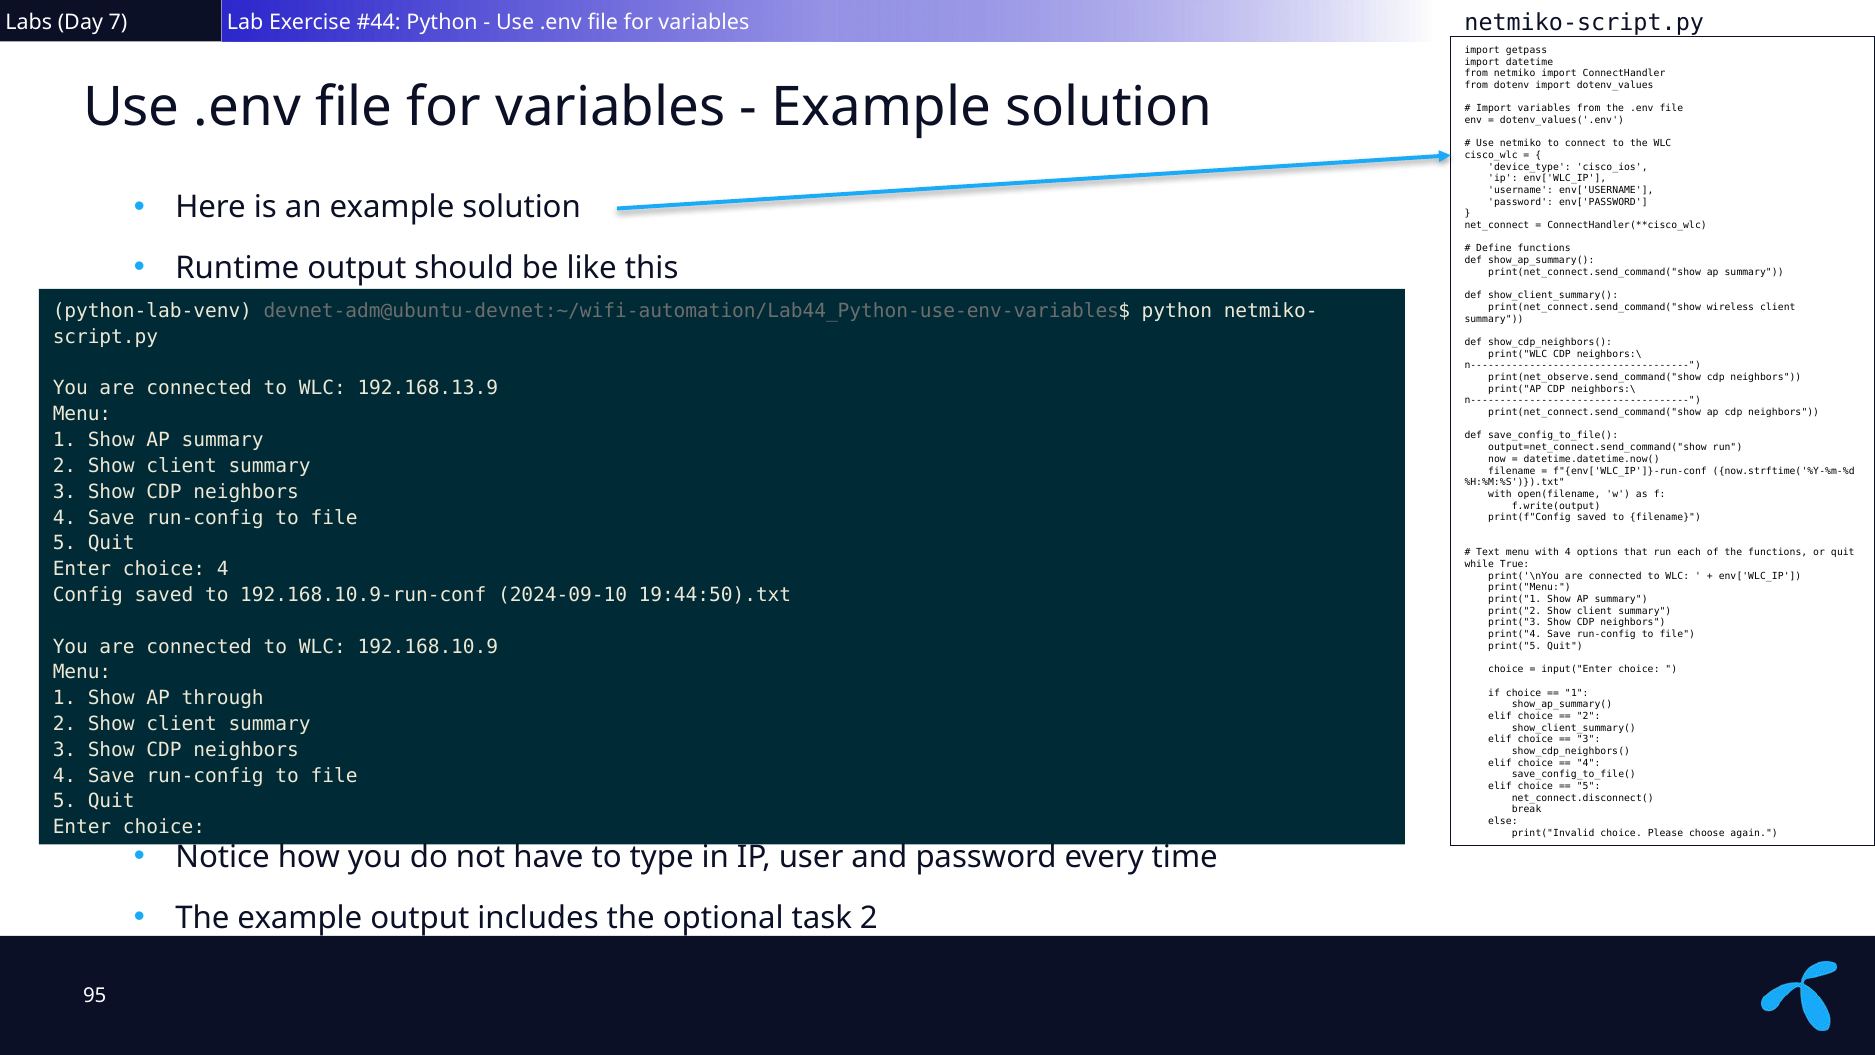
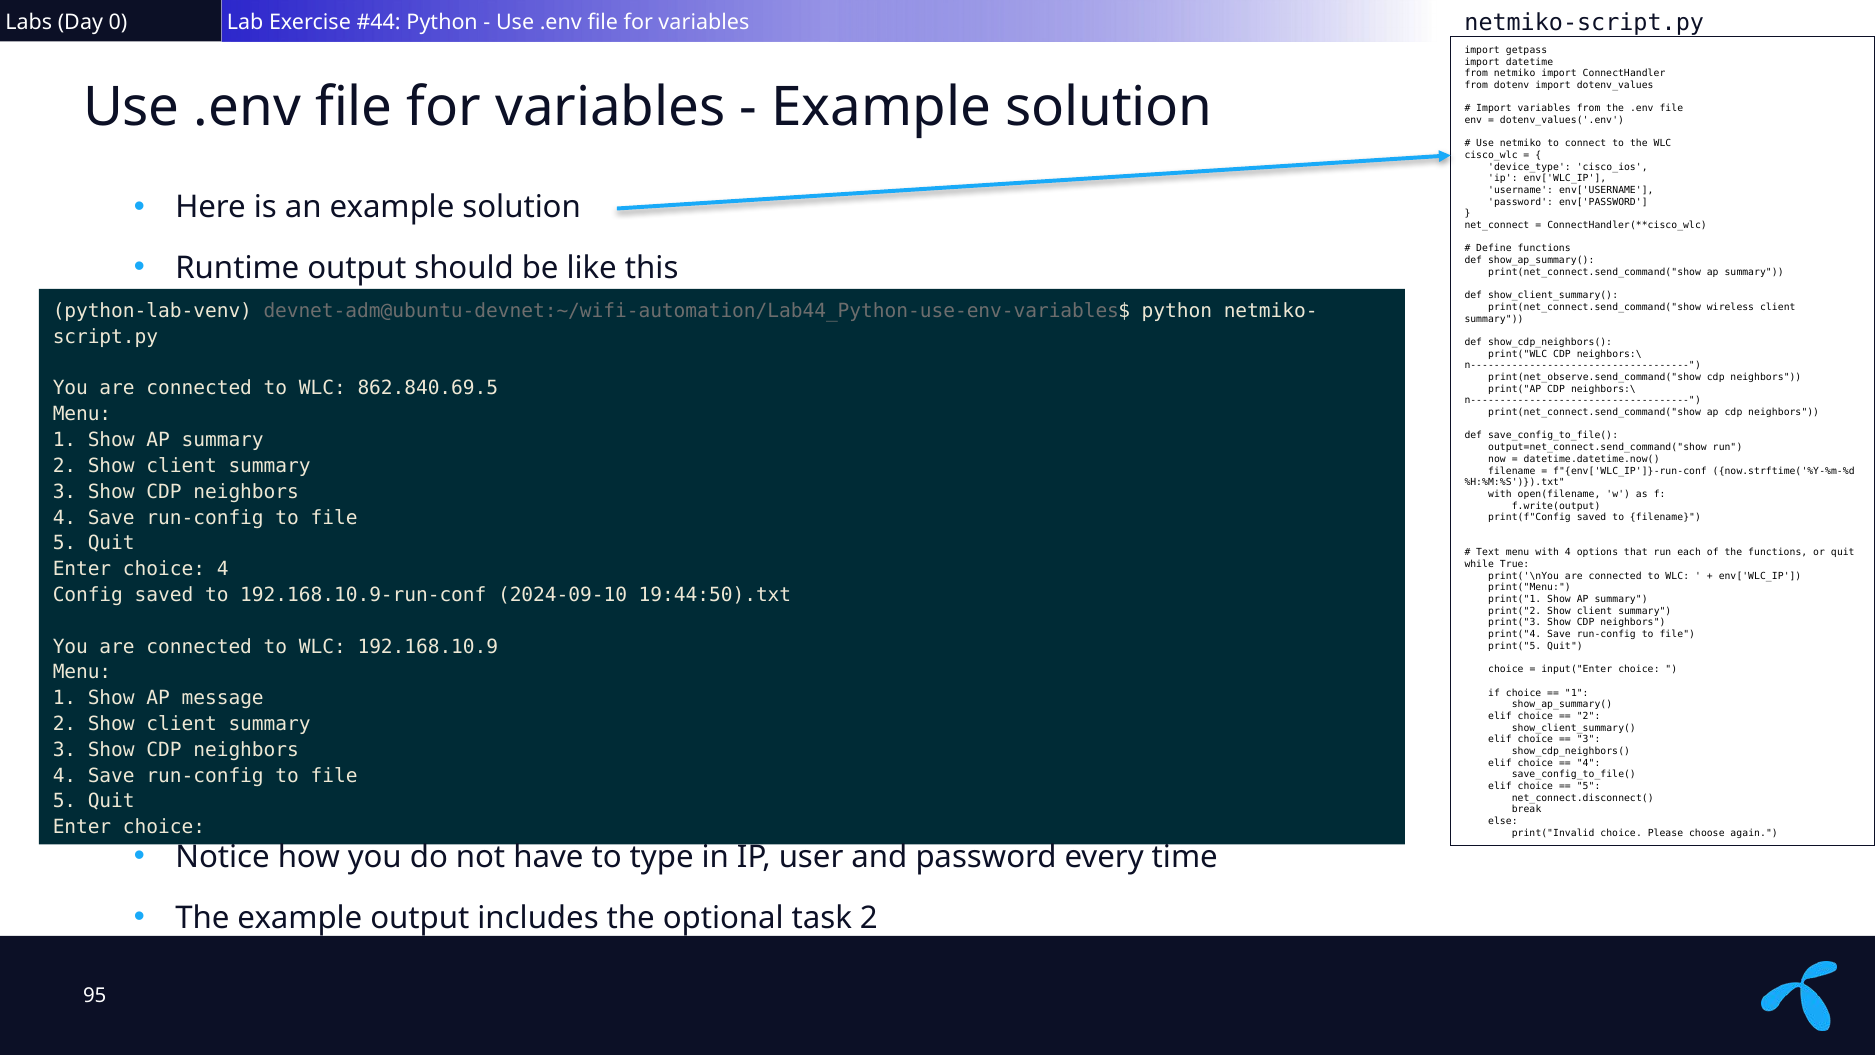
7: 7 -> 0
192.168.13.9: 192.168.13.9 -> 862.840.69.5
through: through -> message
